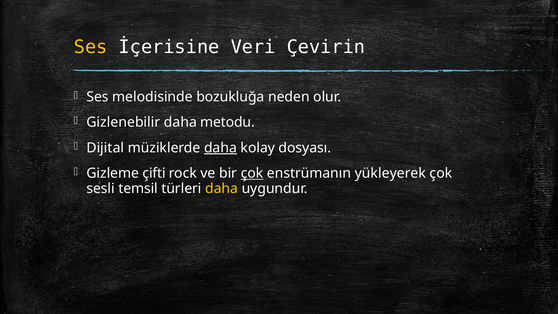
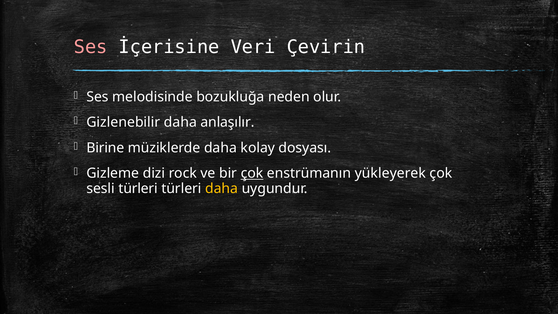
Ses at (91, 47) colour: yellow -> pink
metodu: metodu -> anlaşılır
Dijital: Dijital -> Birine
daha at (221, 148) underline: present -> none
çifti: çifti -> dizi
sesli temsil: temsil -> türleri
